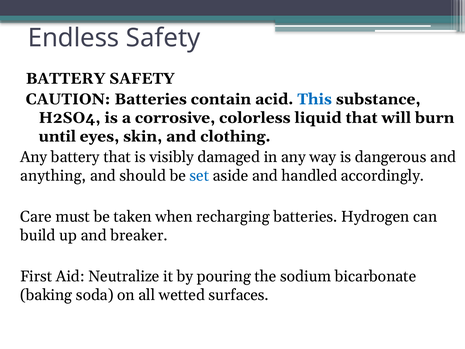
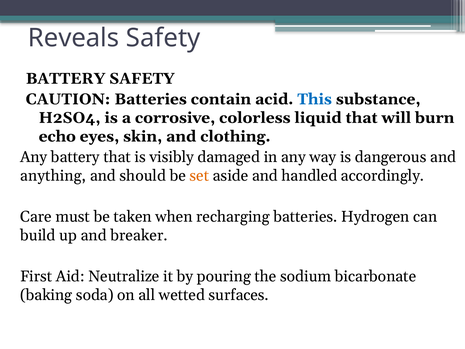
Endless: Endless -> Reveals
until: until -> echo
set colour: blue -> orange
